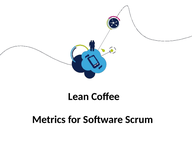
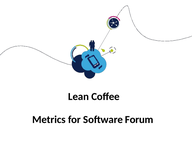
Scrum: Scrum -> Forum
